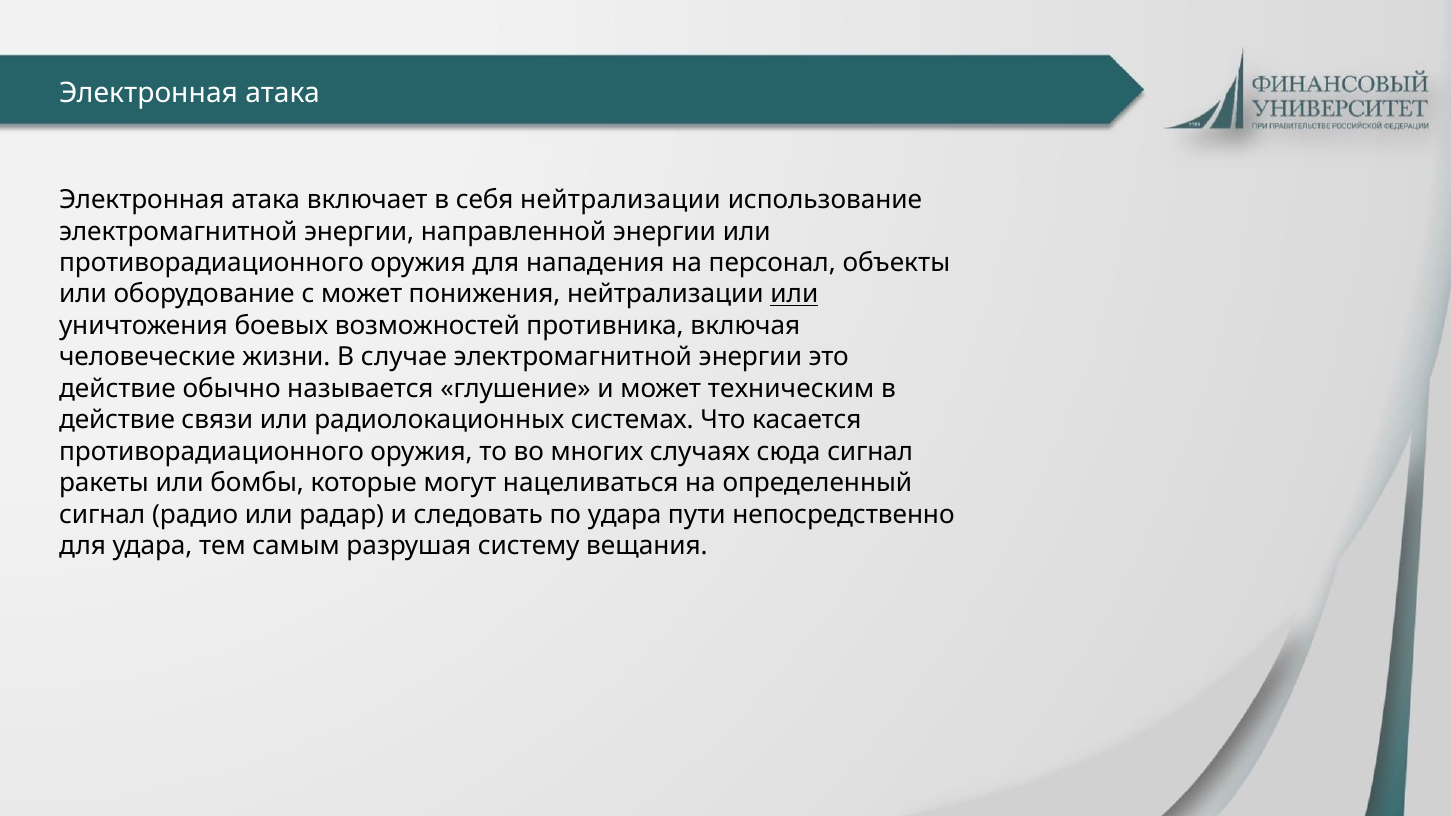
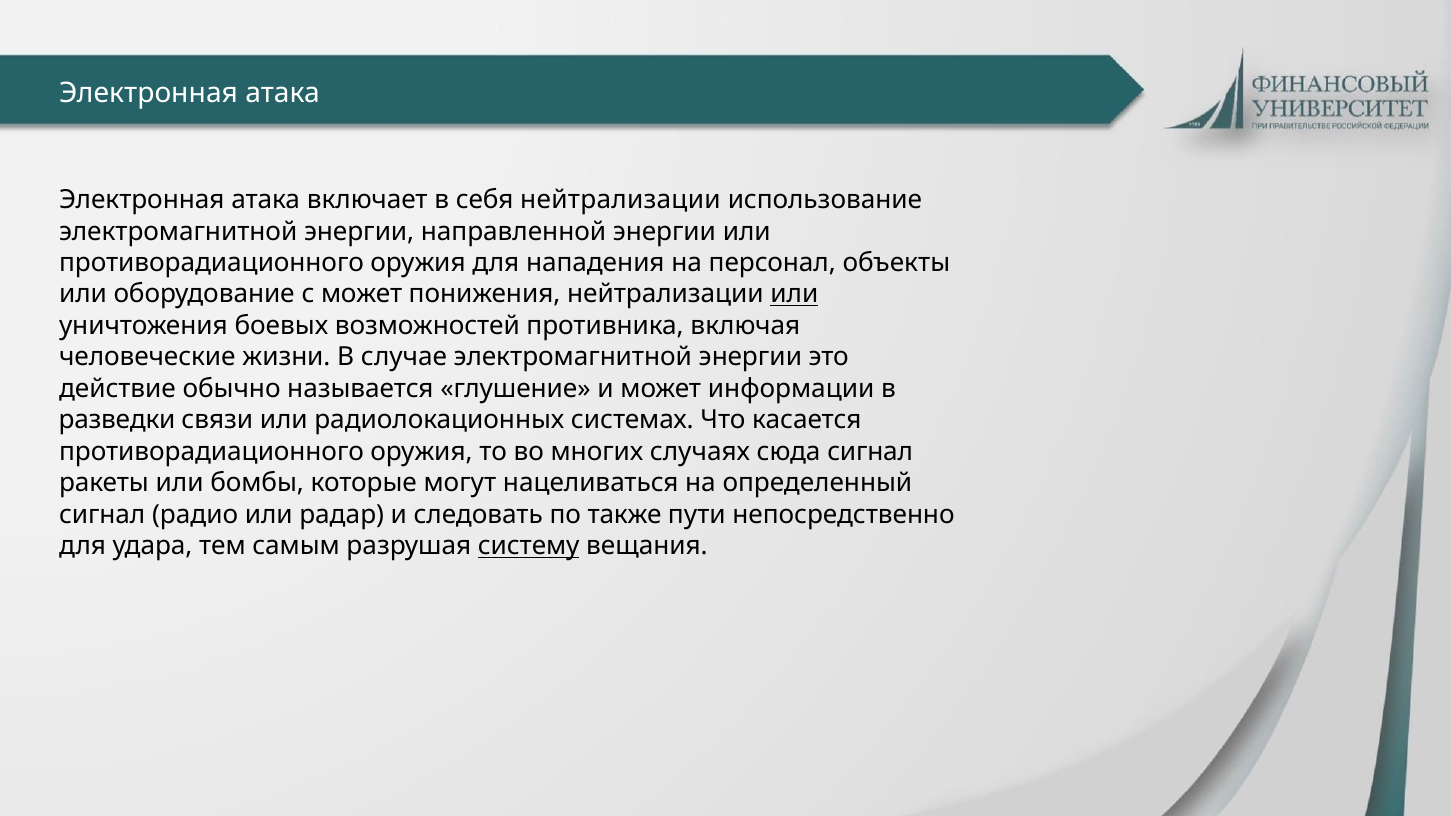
техническим: техническим -> информации
действие at (117, 420): действие -> разведки
по удара: удара -> также
систему underline: none -> present
